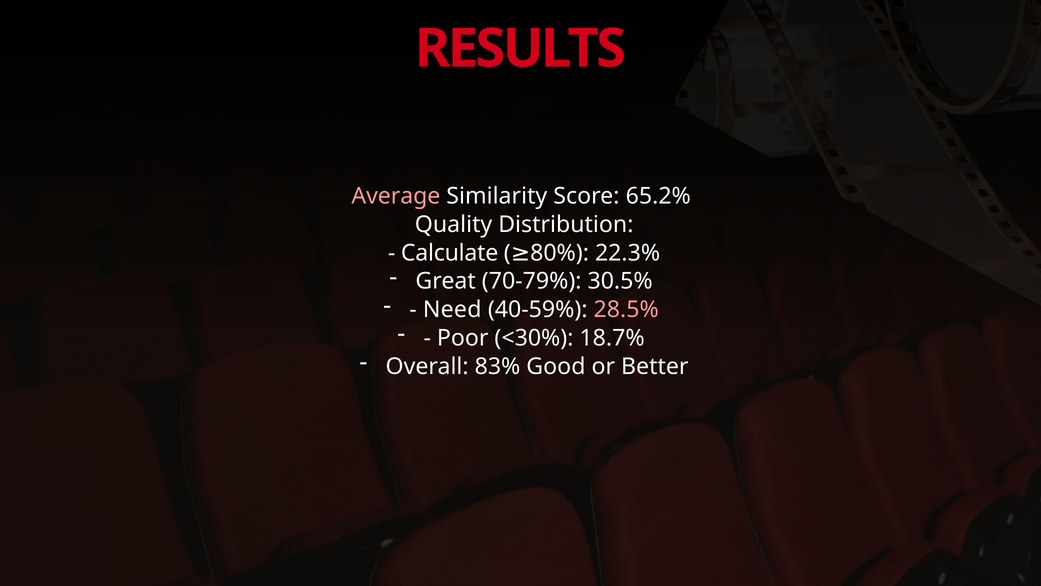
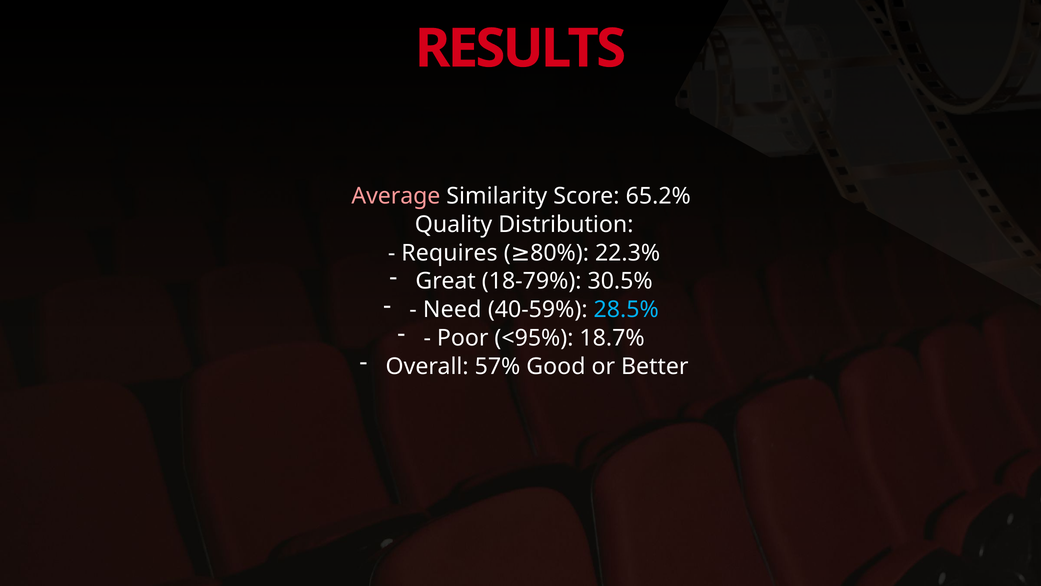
Calculate: Calculate -> Requires
70-79%: 70-79% -> 18-79%
28.5% colour: pink -> light blue
<30%: <30% -> <95%
83%: 83% -> 57%
